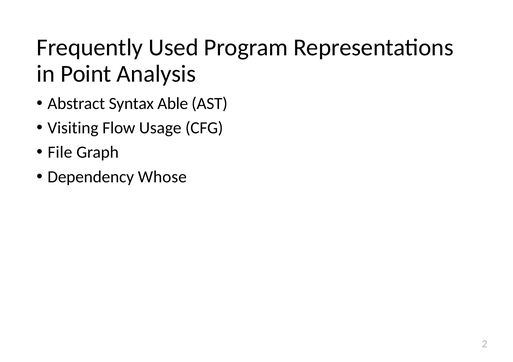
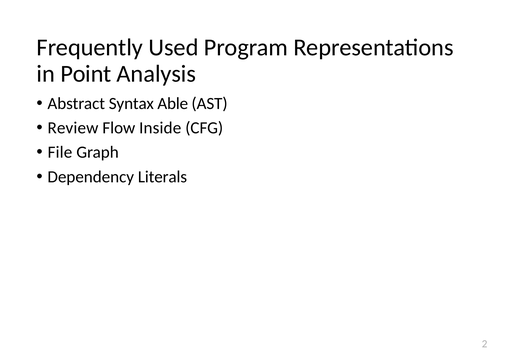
Visiting: Visiting -> Review
Usage: Usage -> Inside
Whose: Whose -> Literals
